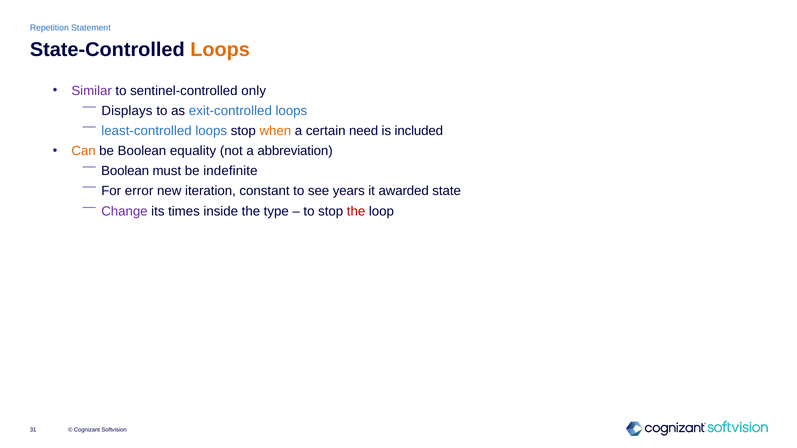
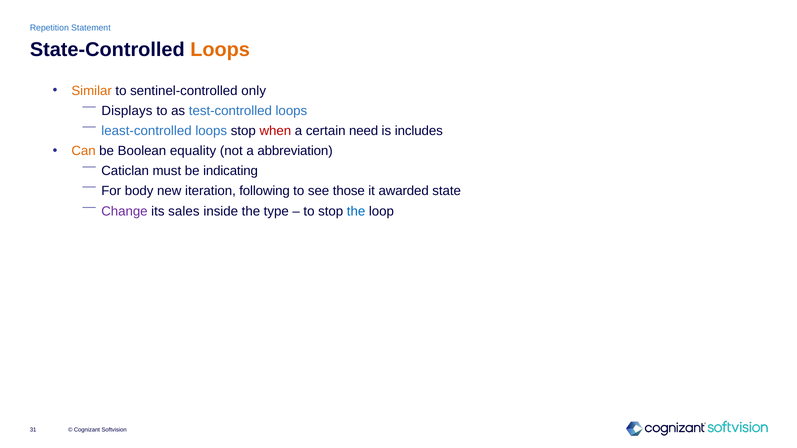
Similar colour: purple -> orange
exit-controlled: exit-controlled -> test-controlled
when colour: orange -> red
included: included -> includes
Boolean at (125, 171): Boolean -> Caticlan
indefinite: indefinite -> indicating
error: error -> body
constant: constant -> following
years: years -> those
times: times -> sales
the at (356, 211) colour: red -> blue
